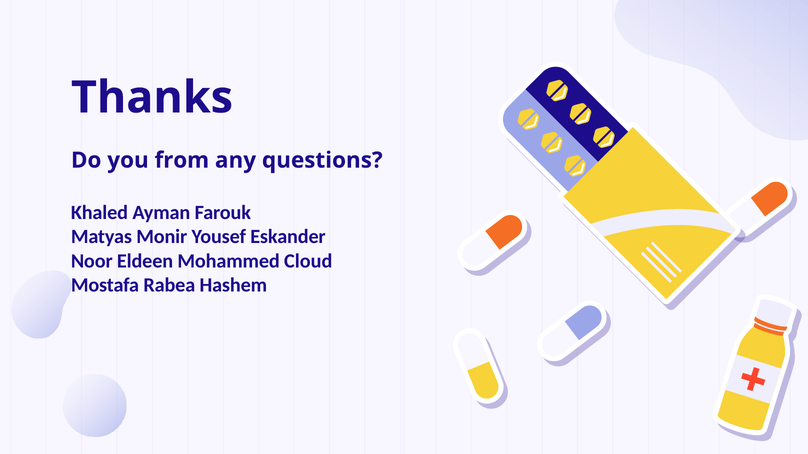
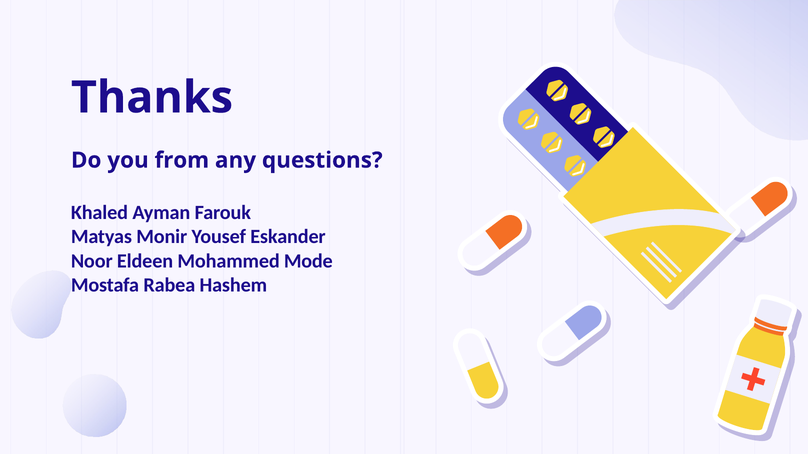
Cloud: Cloud -> Mode
